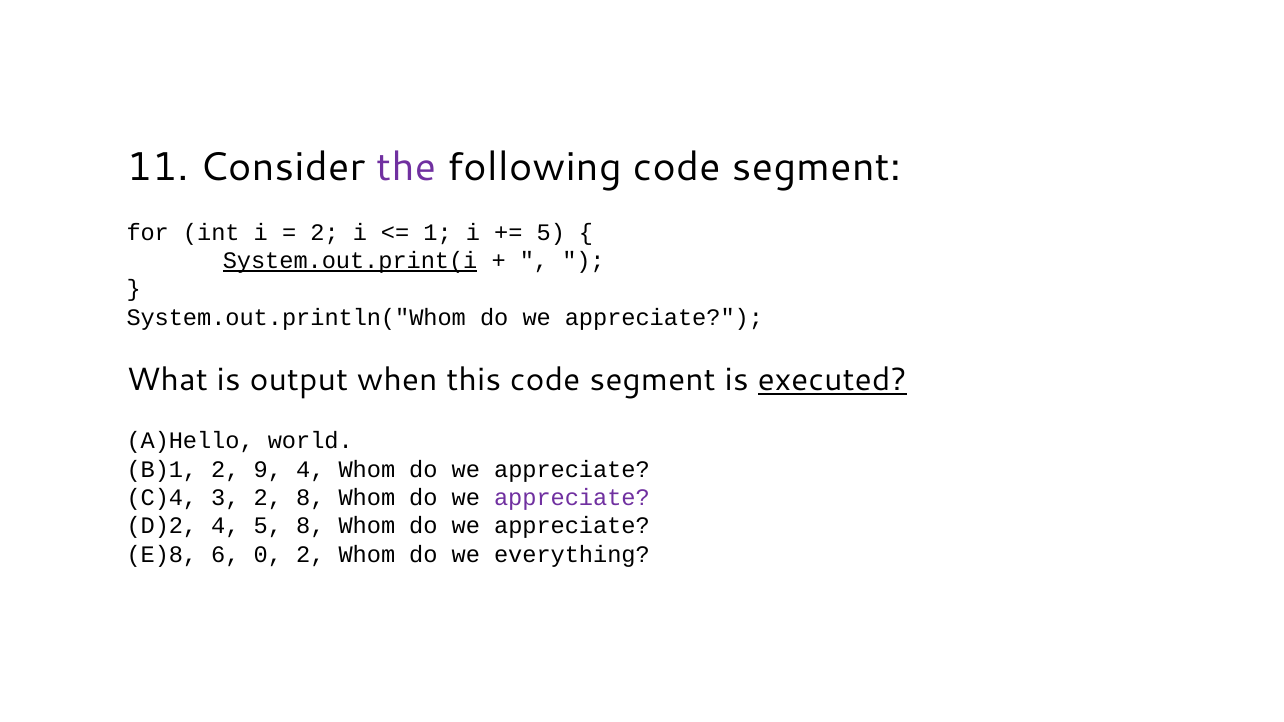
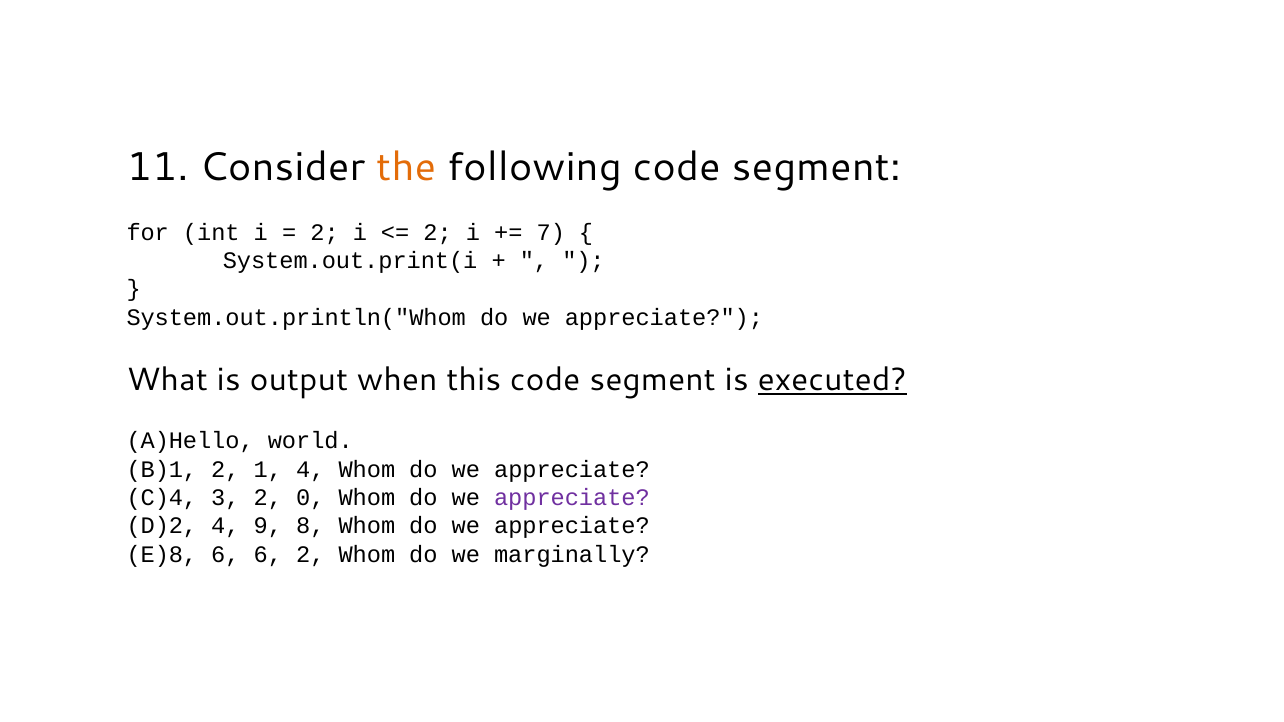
the colour: purple -> orange
1 at (438, 232): 1 -> 2
5 at (551, 232): 5 -> 7
System.out.print(i underline: present -> none
9: 9 -> 1
2 8: 8 -> 0
4 5: 5 -> 9
6 0: 0 -> 6
everything: everything -> marginally
